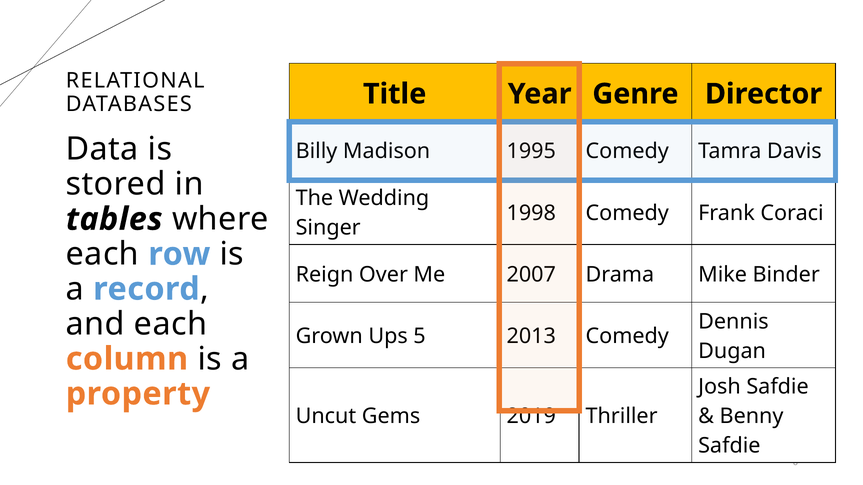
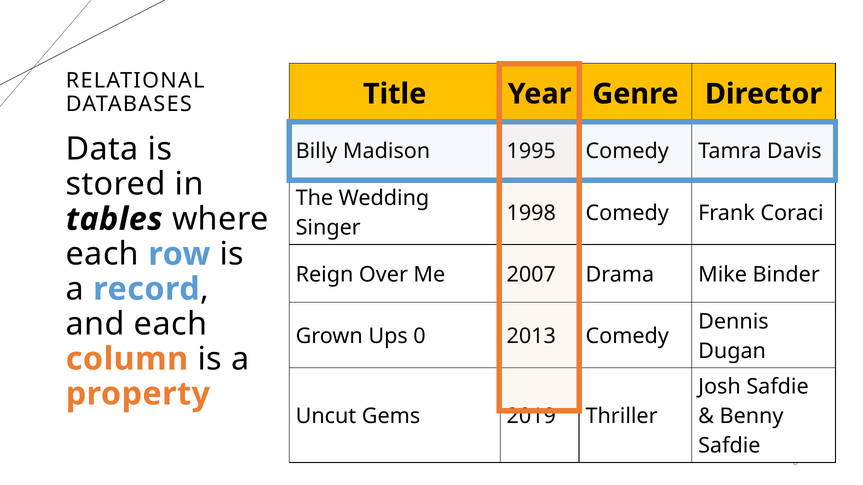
5: 5 -> 0
